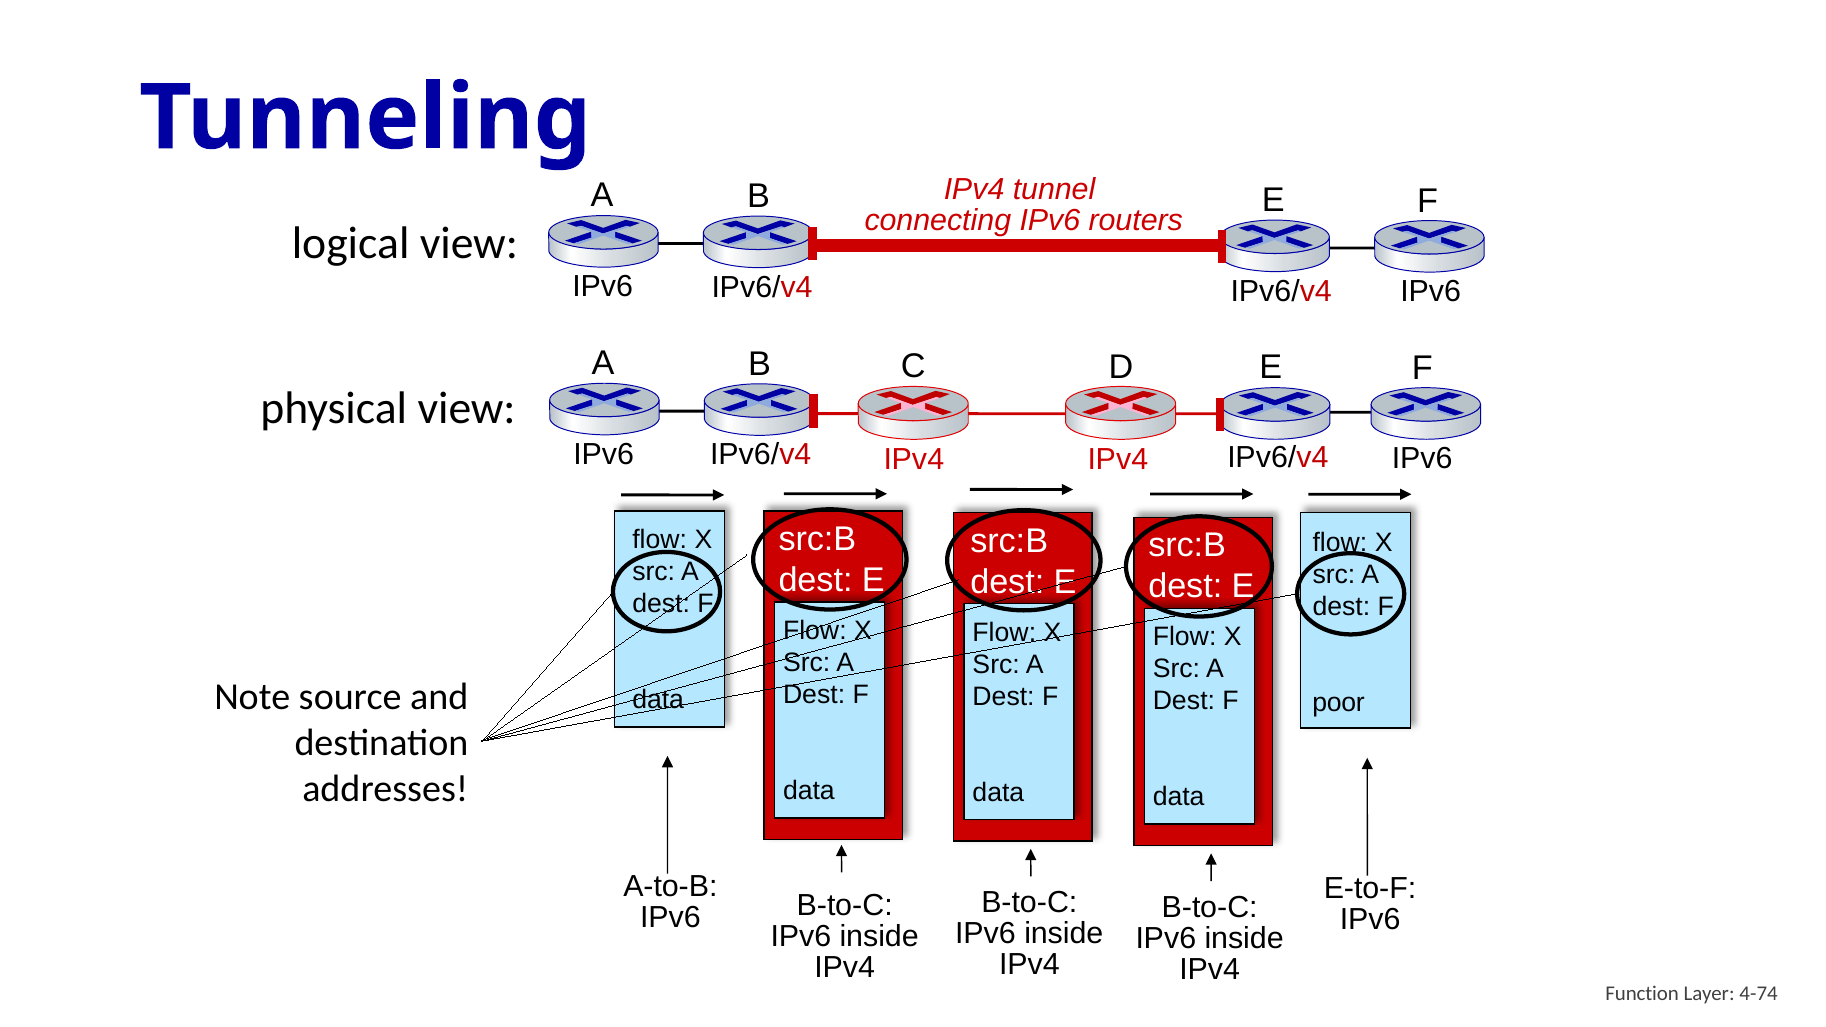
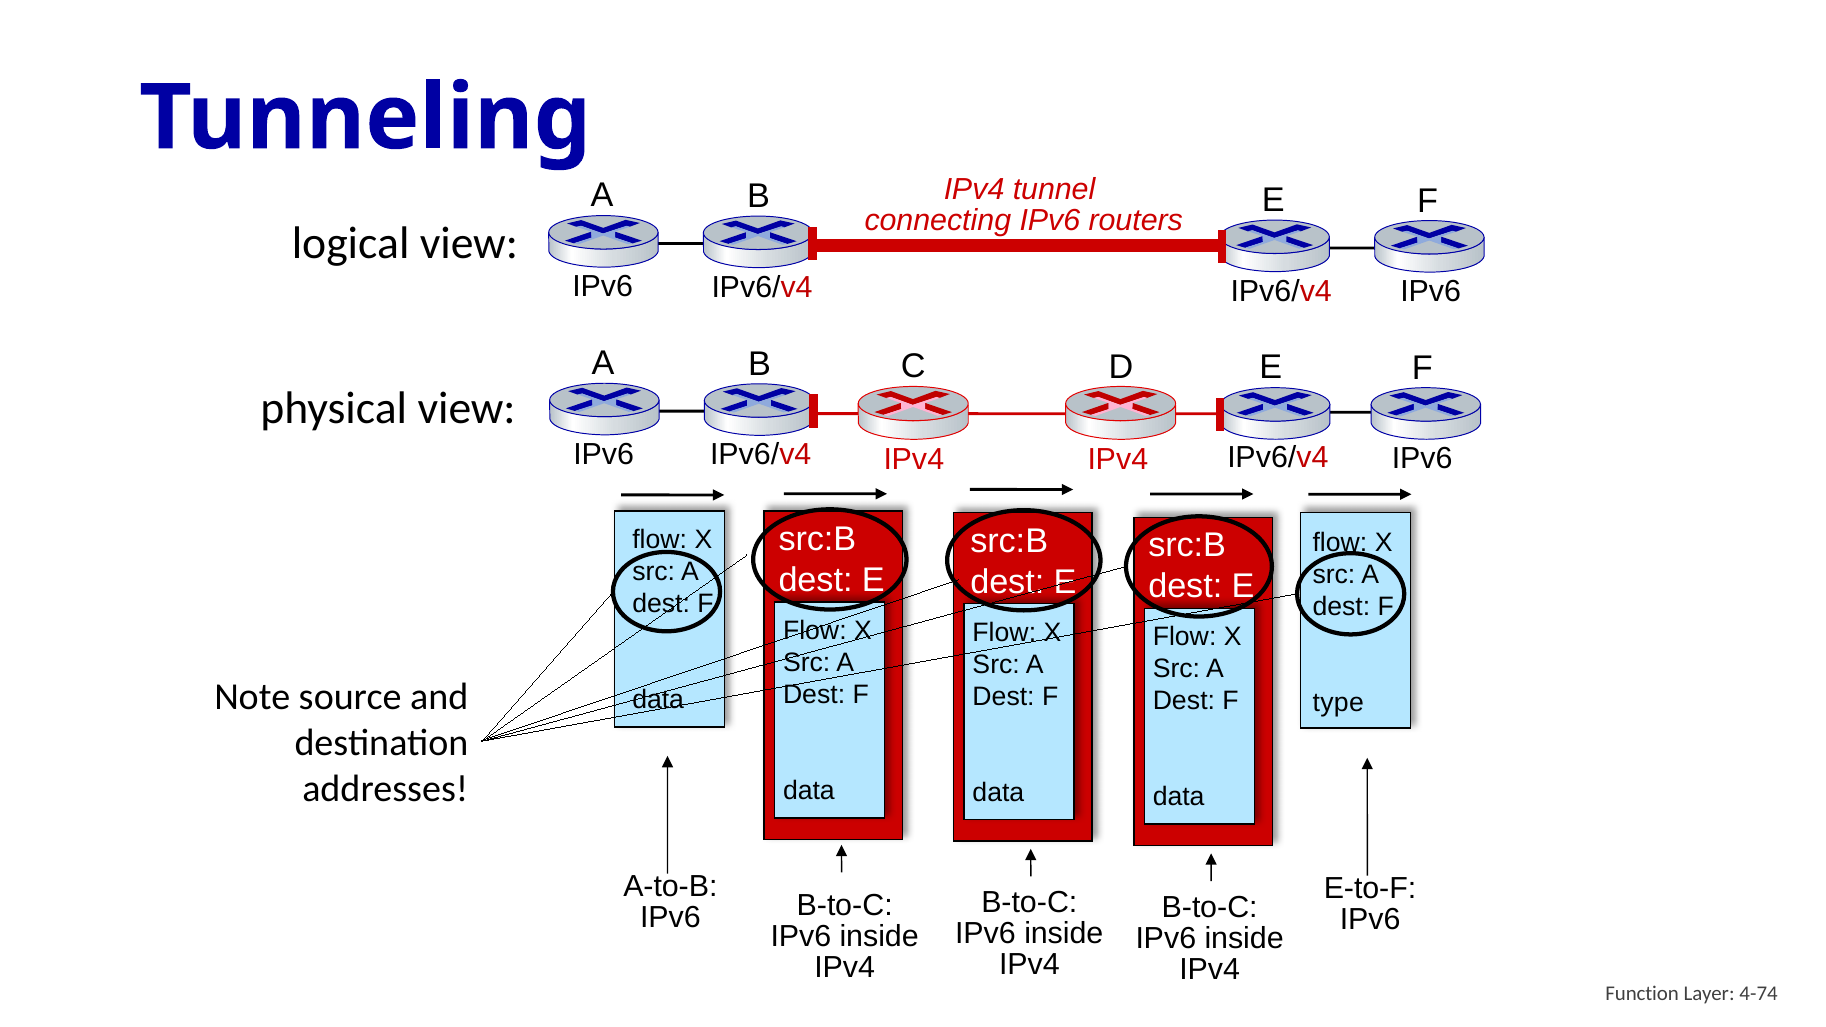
poor: poor -> type
